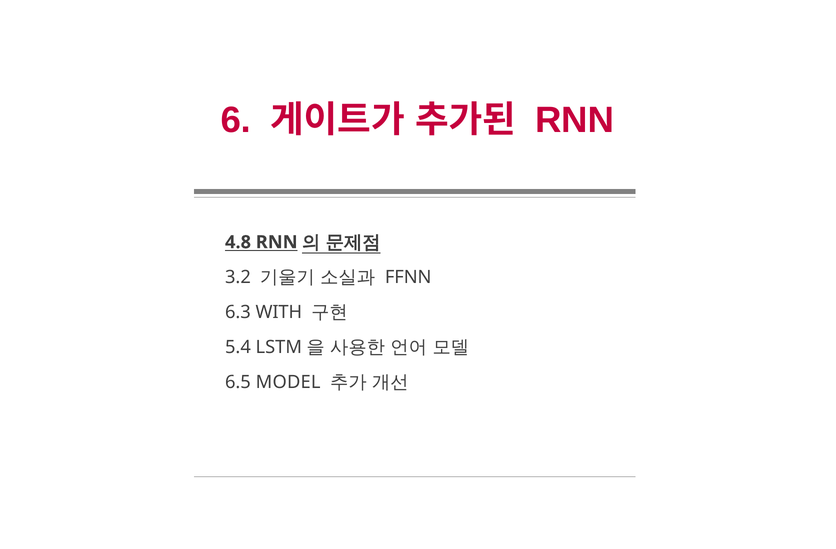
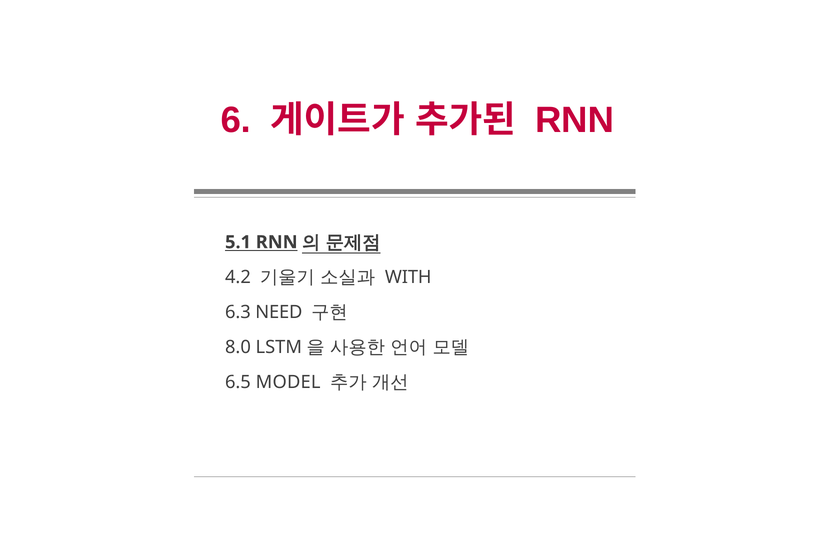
4.8: 4.8 -> 5.1
3.2: 3.2 -> 4.2
FFNN: FFNN -> WITH
WITH: WITH -> NEED
5.4: 5.4 -> 8.0
